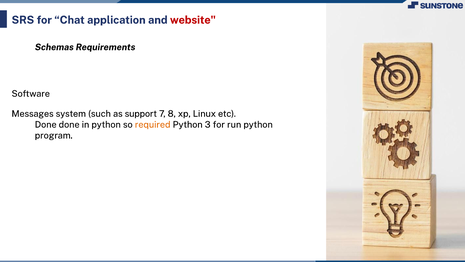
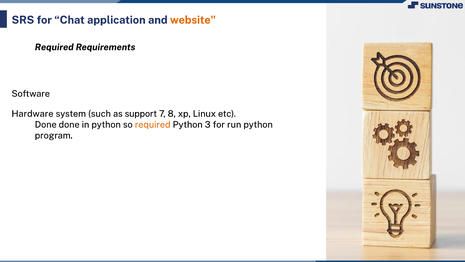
website colour: red -> orange
Schemas at (54, 47): Schemas -> Required
Messages: Messages -> Hardware
